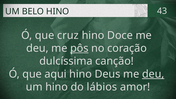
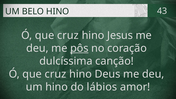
Doce: Doce -> Jesus
aqui at (56, 74): aqui -> cruz
deu at (153, 74) underline: present -> none
